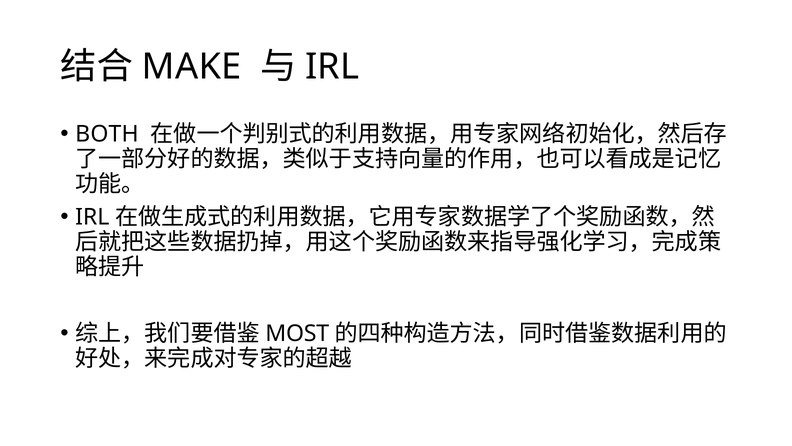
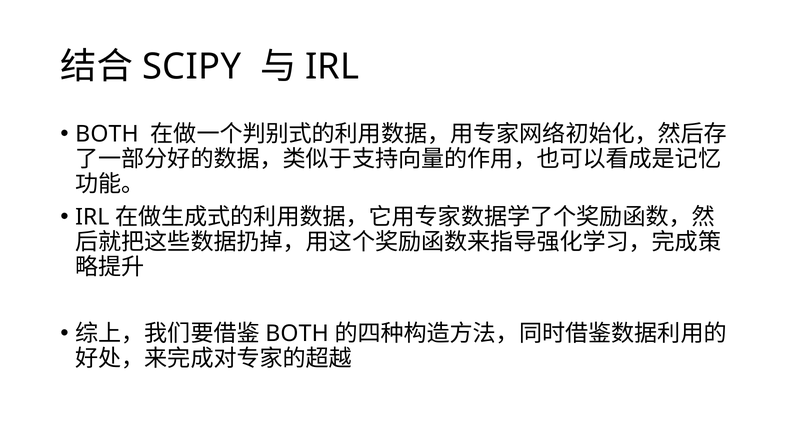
MAKE: MAKE -> SCIPY
MOST at (297, 333): MOST -> BOTH
